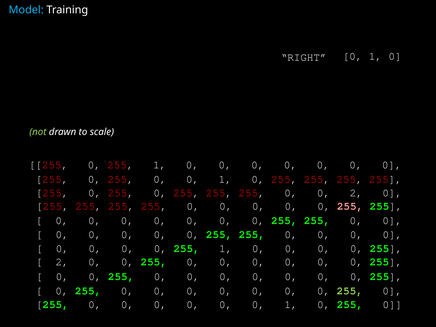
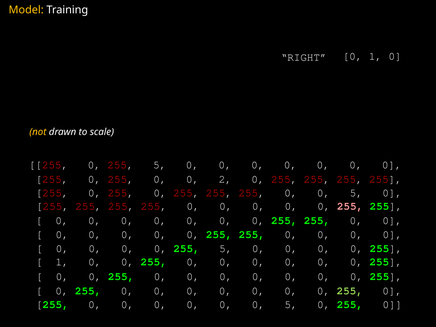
Model colour: light blue -> yellow
not colour: light green -> yellow
255 0 255 1: 1 -> 5
255 0 0 1: 1 -> 2
255 0 0 2: 2 -> 5
0 0 255 1: 1 -> 5
2 at (62, 262): 2 -> 1
0 0 0 1: 1 -> 5
